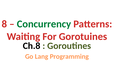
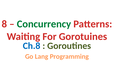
Ch.8 colour: black -> blue
